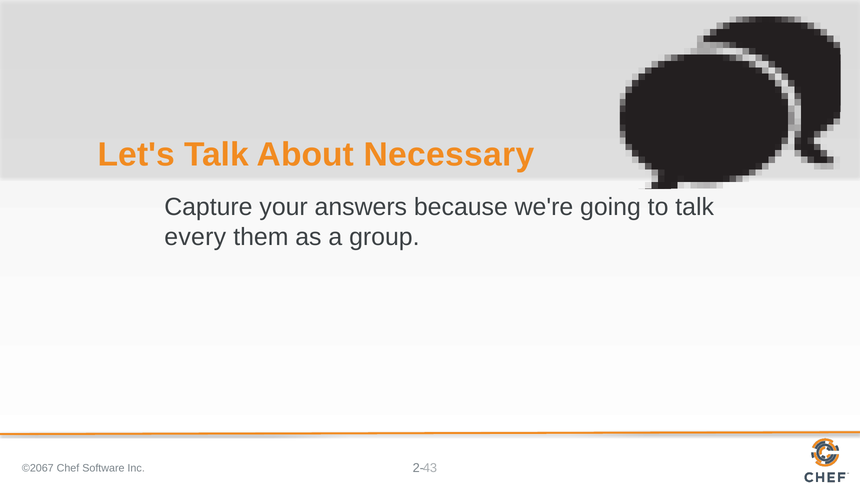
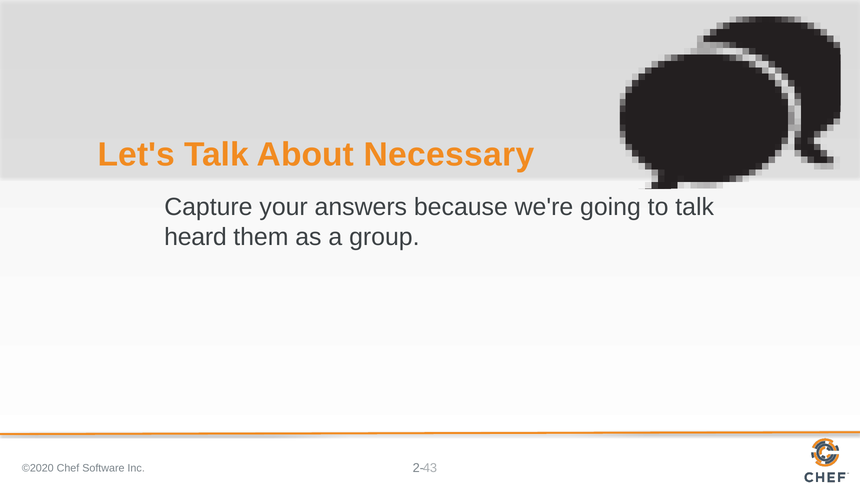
every: every -> heard
©2067: ©2067 -> ©2020
